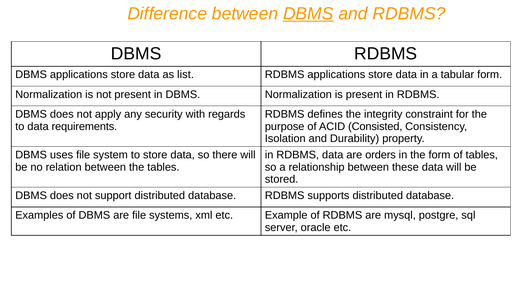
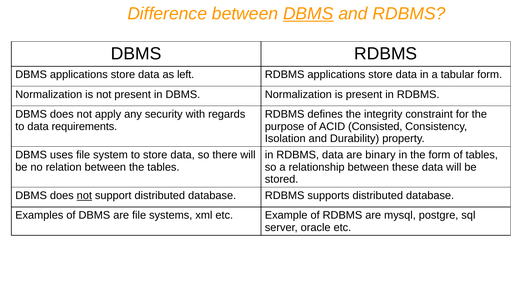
list: list -> left
orders: orders -> binary
not at (84, 195) underline: none -> present
